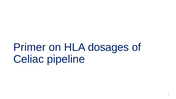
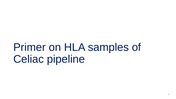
dosages: dosages -> samples
